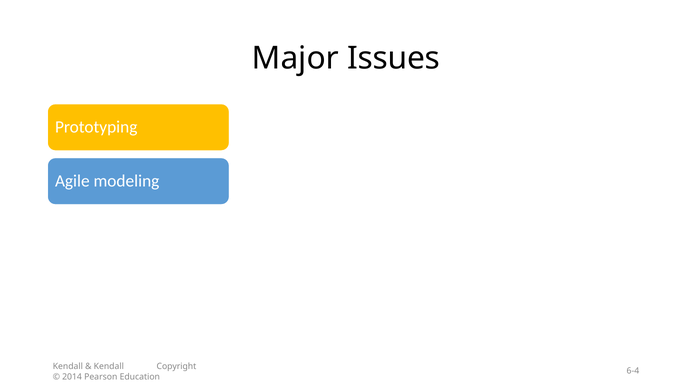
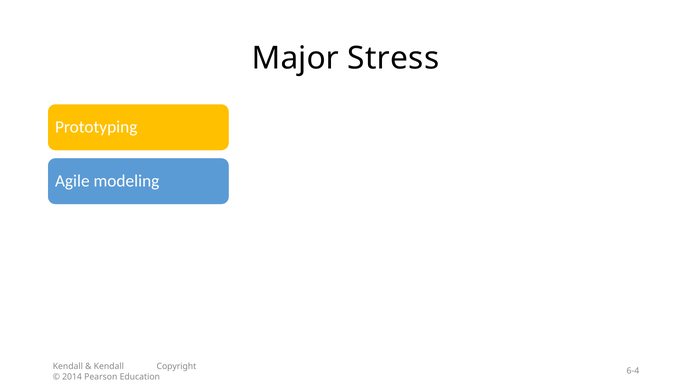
Issues: Issues -> Stress
